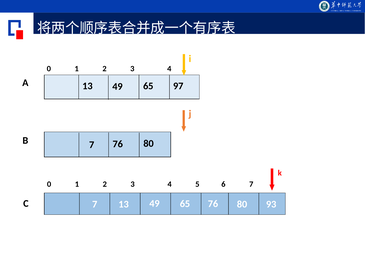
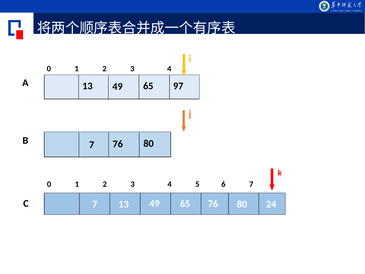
93: 93 -> 24
